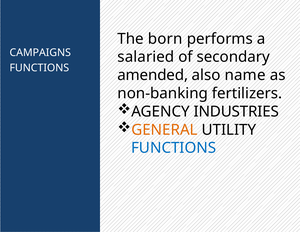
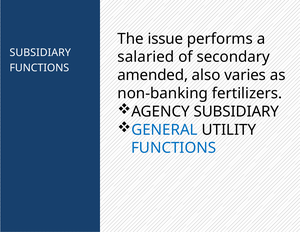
born: born -> issue
CAMPAIGNS at (40, 53): CAMPAIGNS -> SUBSIDIARY
name: name -> varies
AGENCY INDUSTRIES: INDUSTRIES -> SUBSIDIARY
GENERAL colour: orange -> blue
